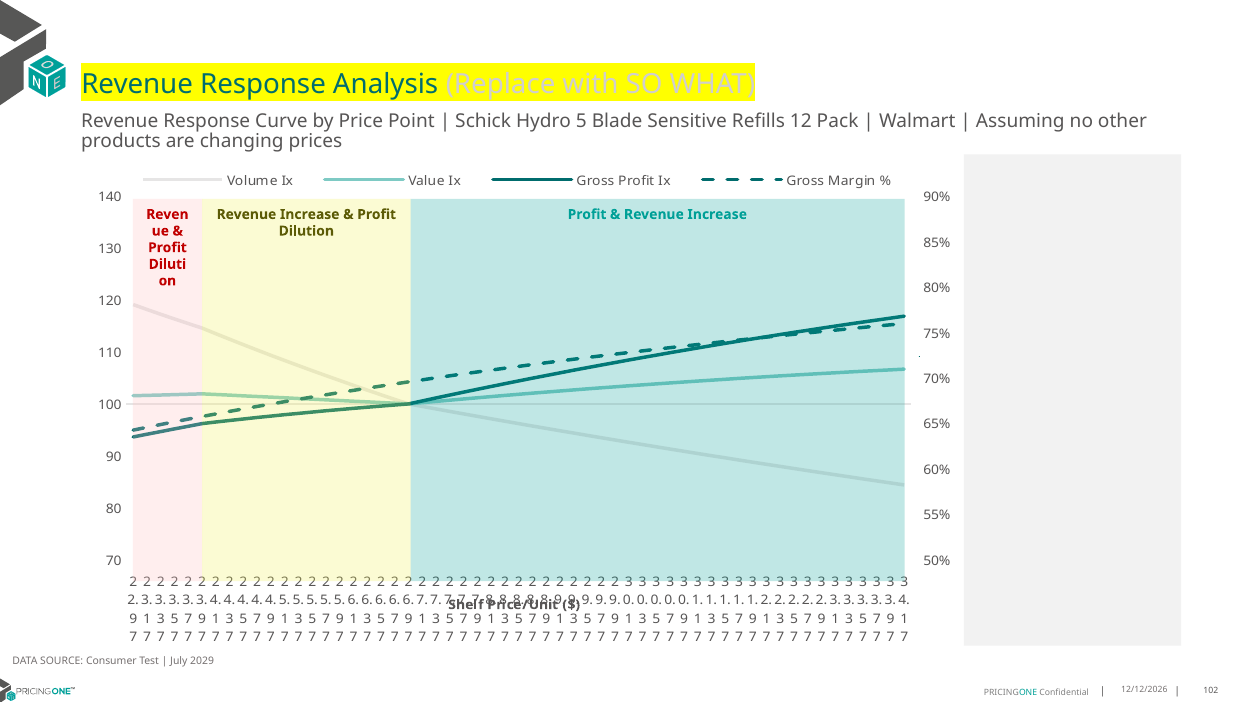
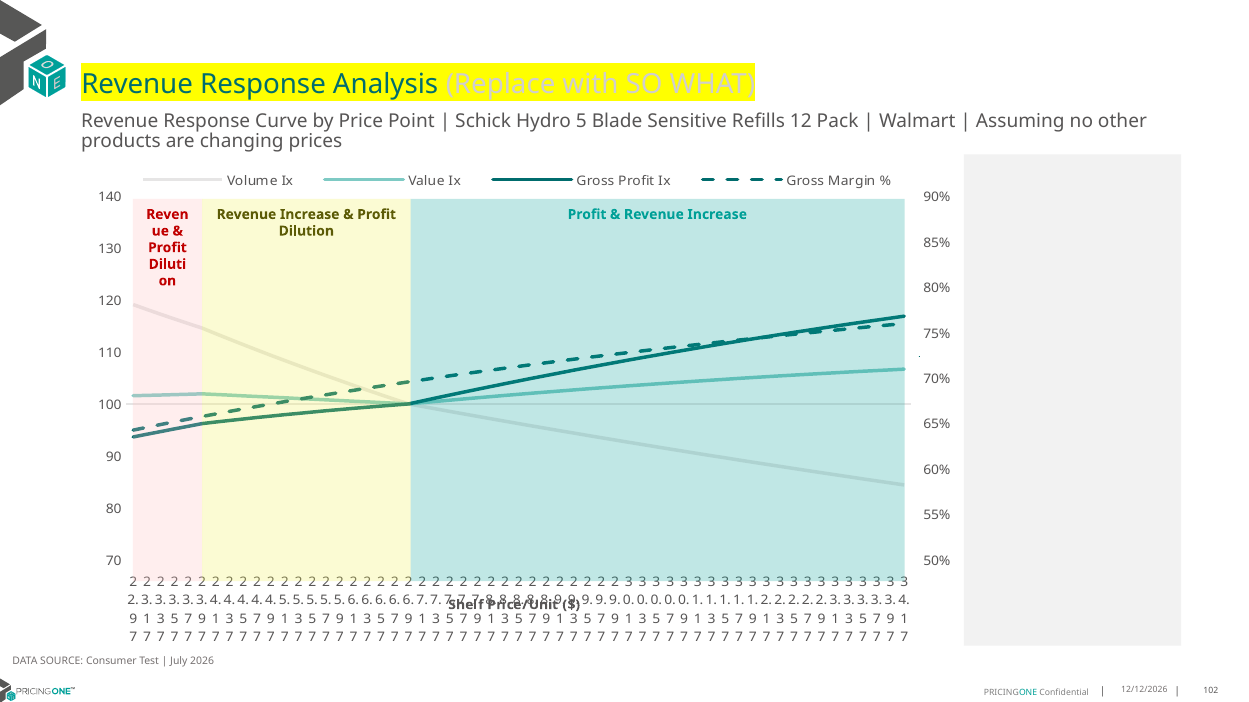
2029: 2029 -> 2026
